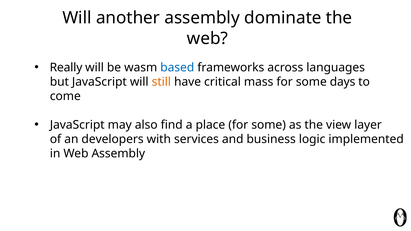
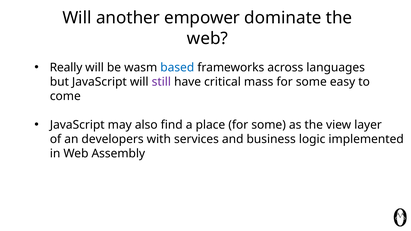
another assembly: assembly -> empower
still colour: orange -> purple
days: days -> easy
